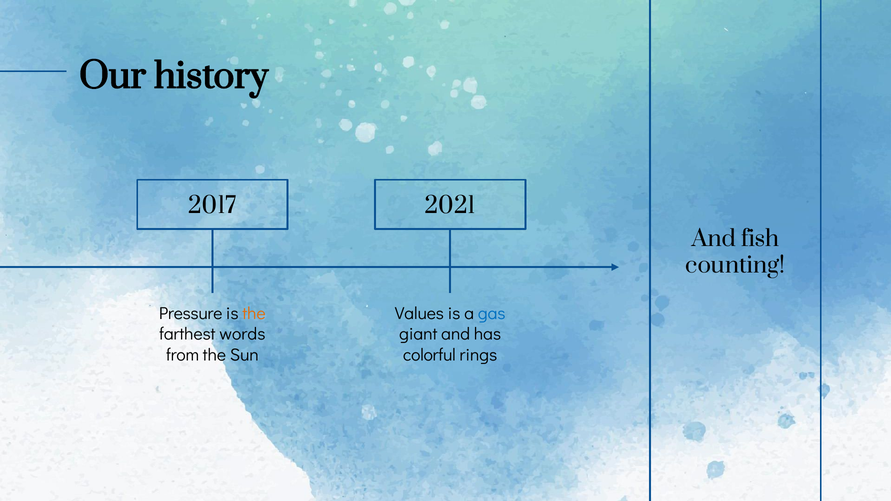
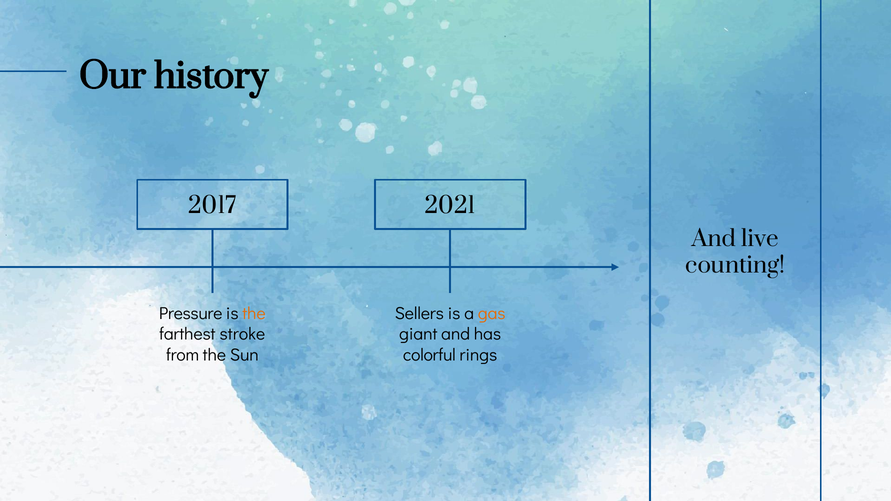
fish: fish -> live
Values: Values -> Sellers
gas colour: blue -> orange
words: words -> stroke
